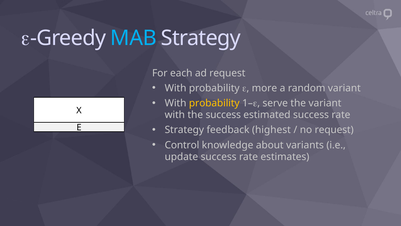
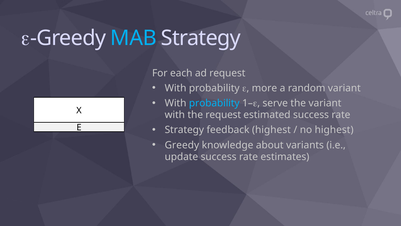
probability at (214, 103) colour: yellow -> light blue
the success: success -> request
no request: request -> highest
Control at (182, 145): Control -> Greedy
